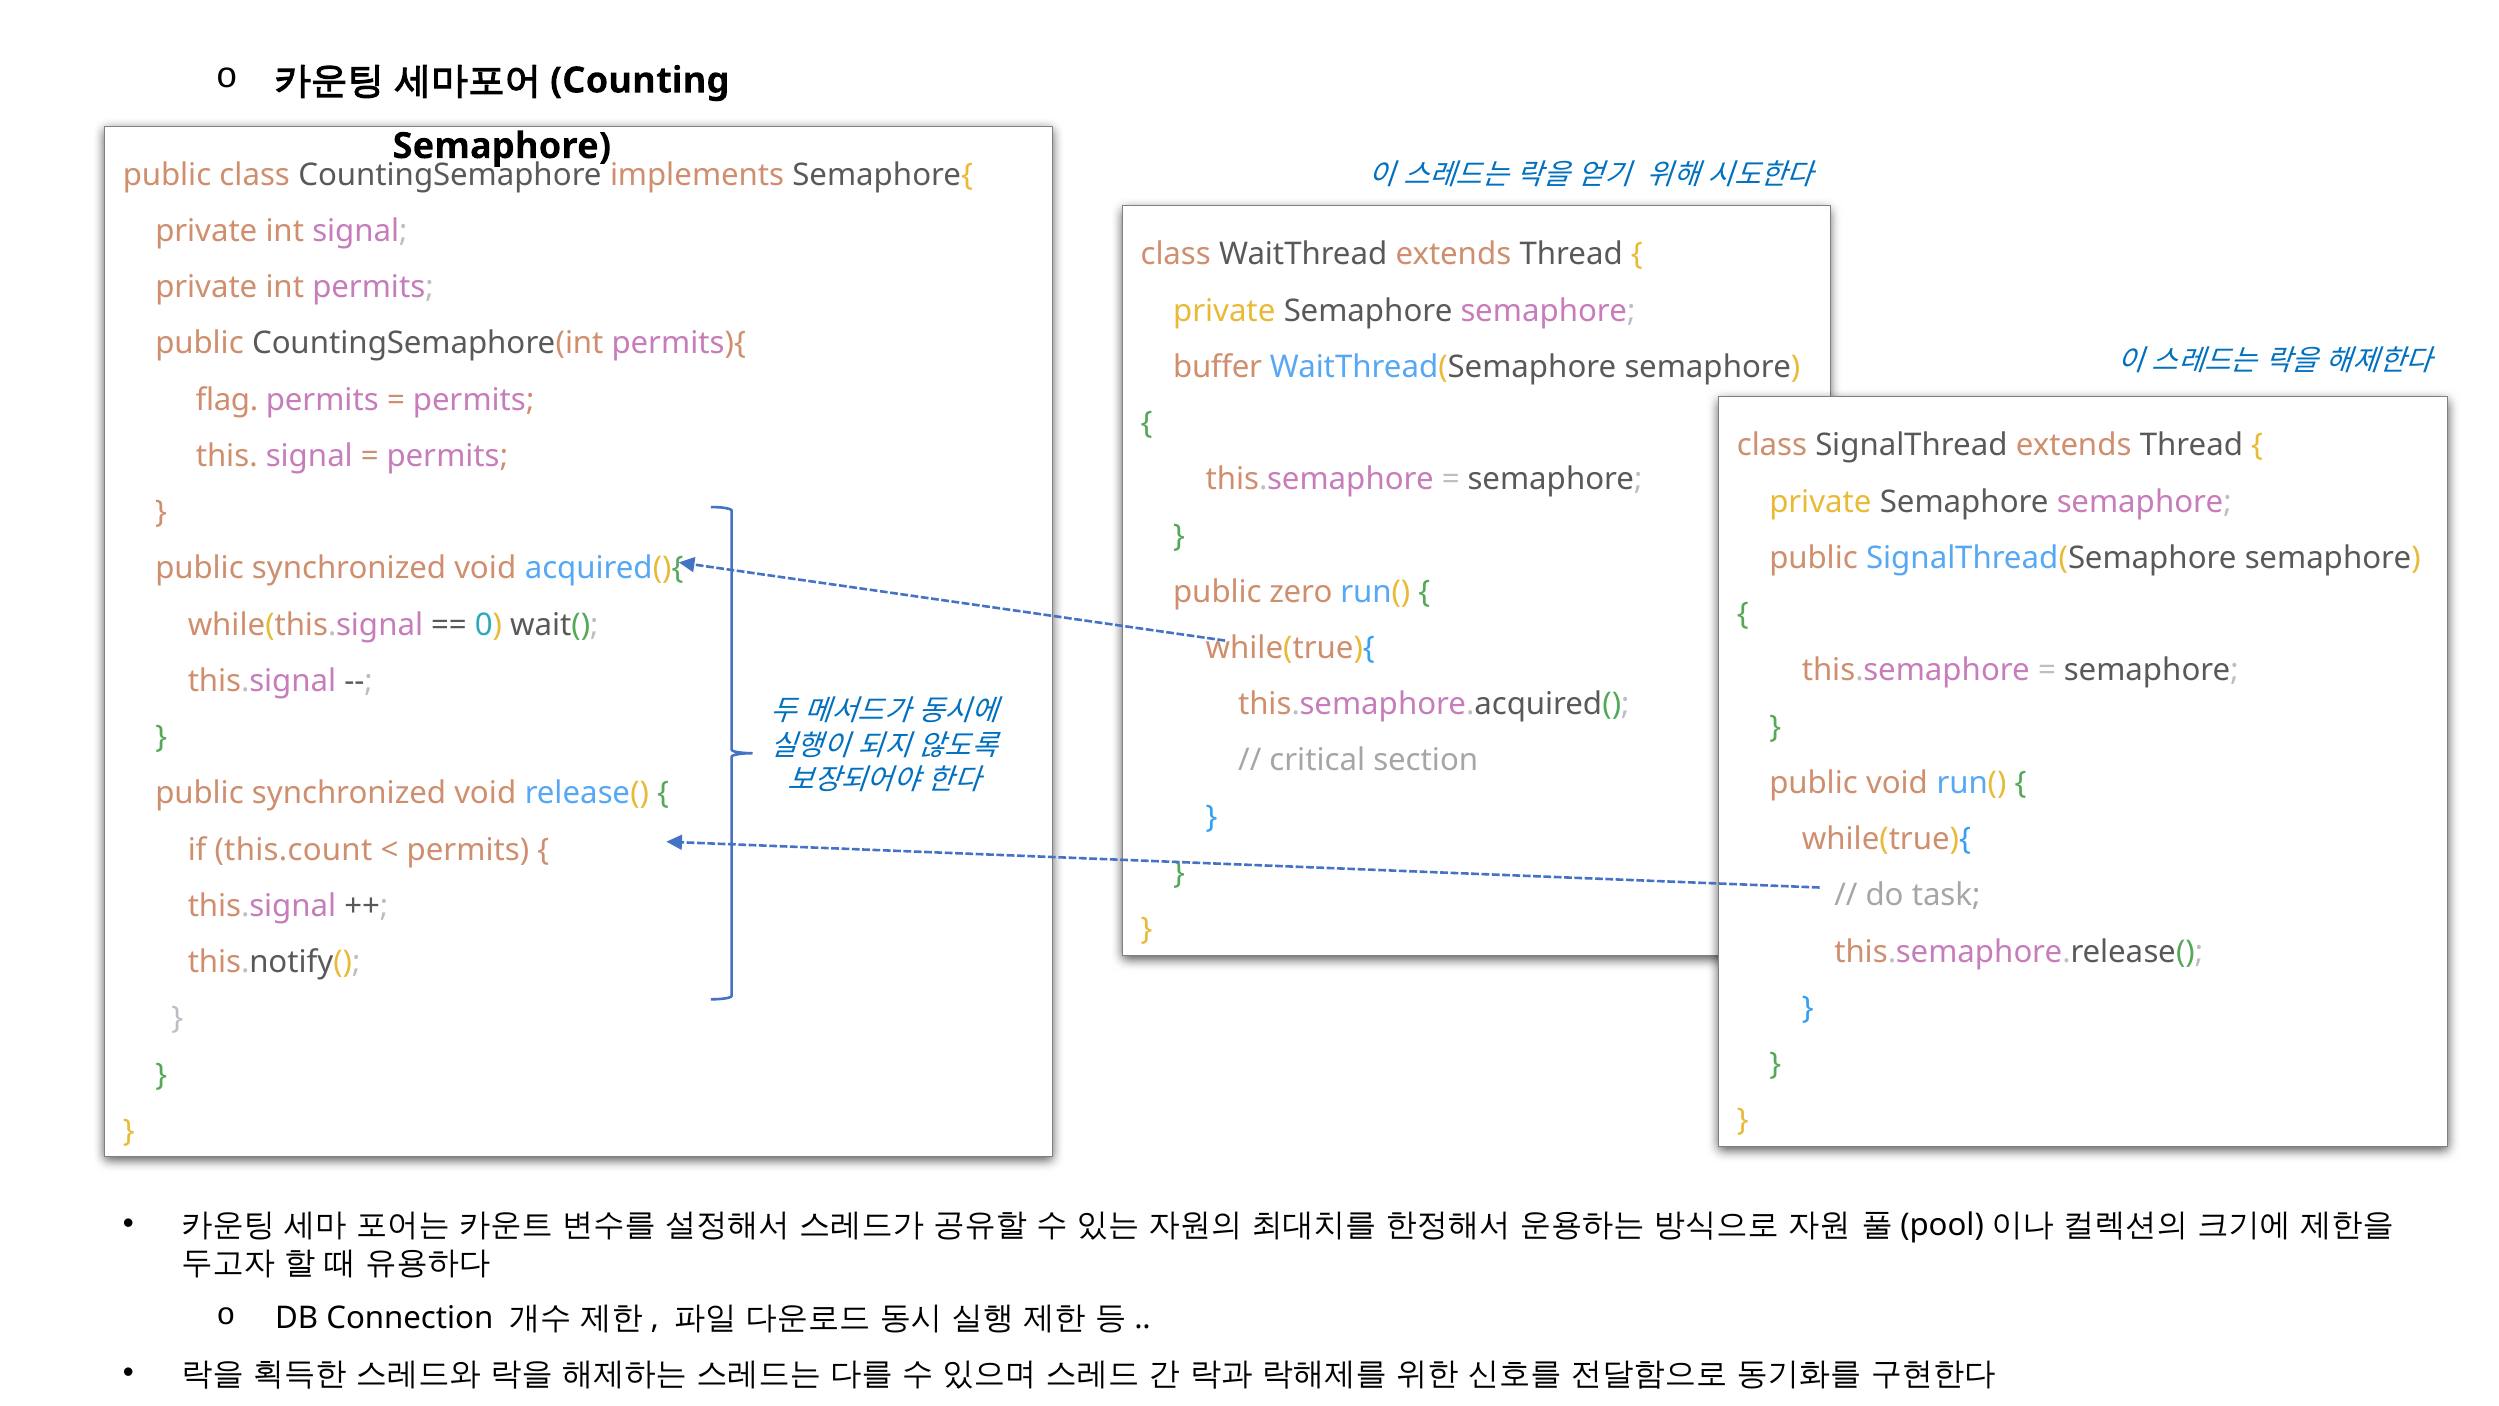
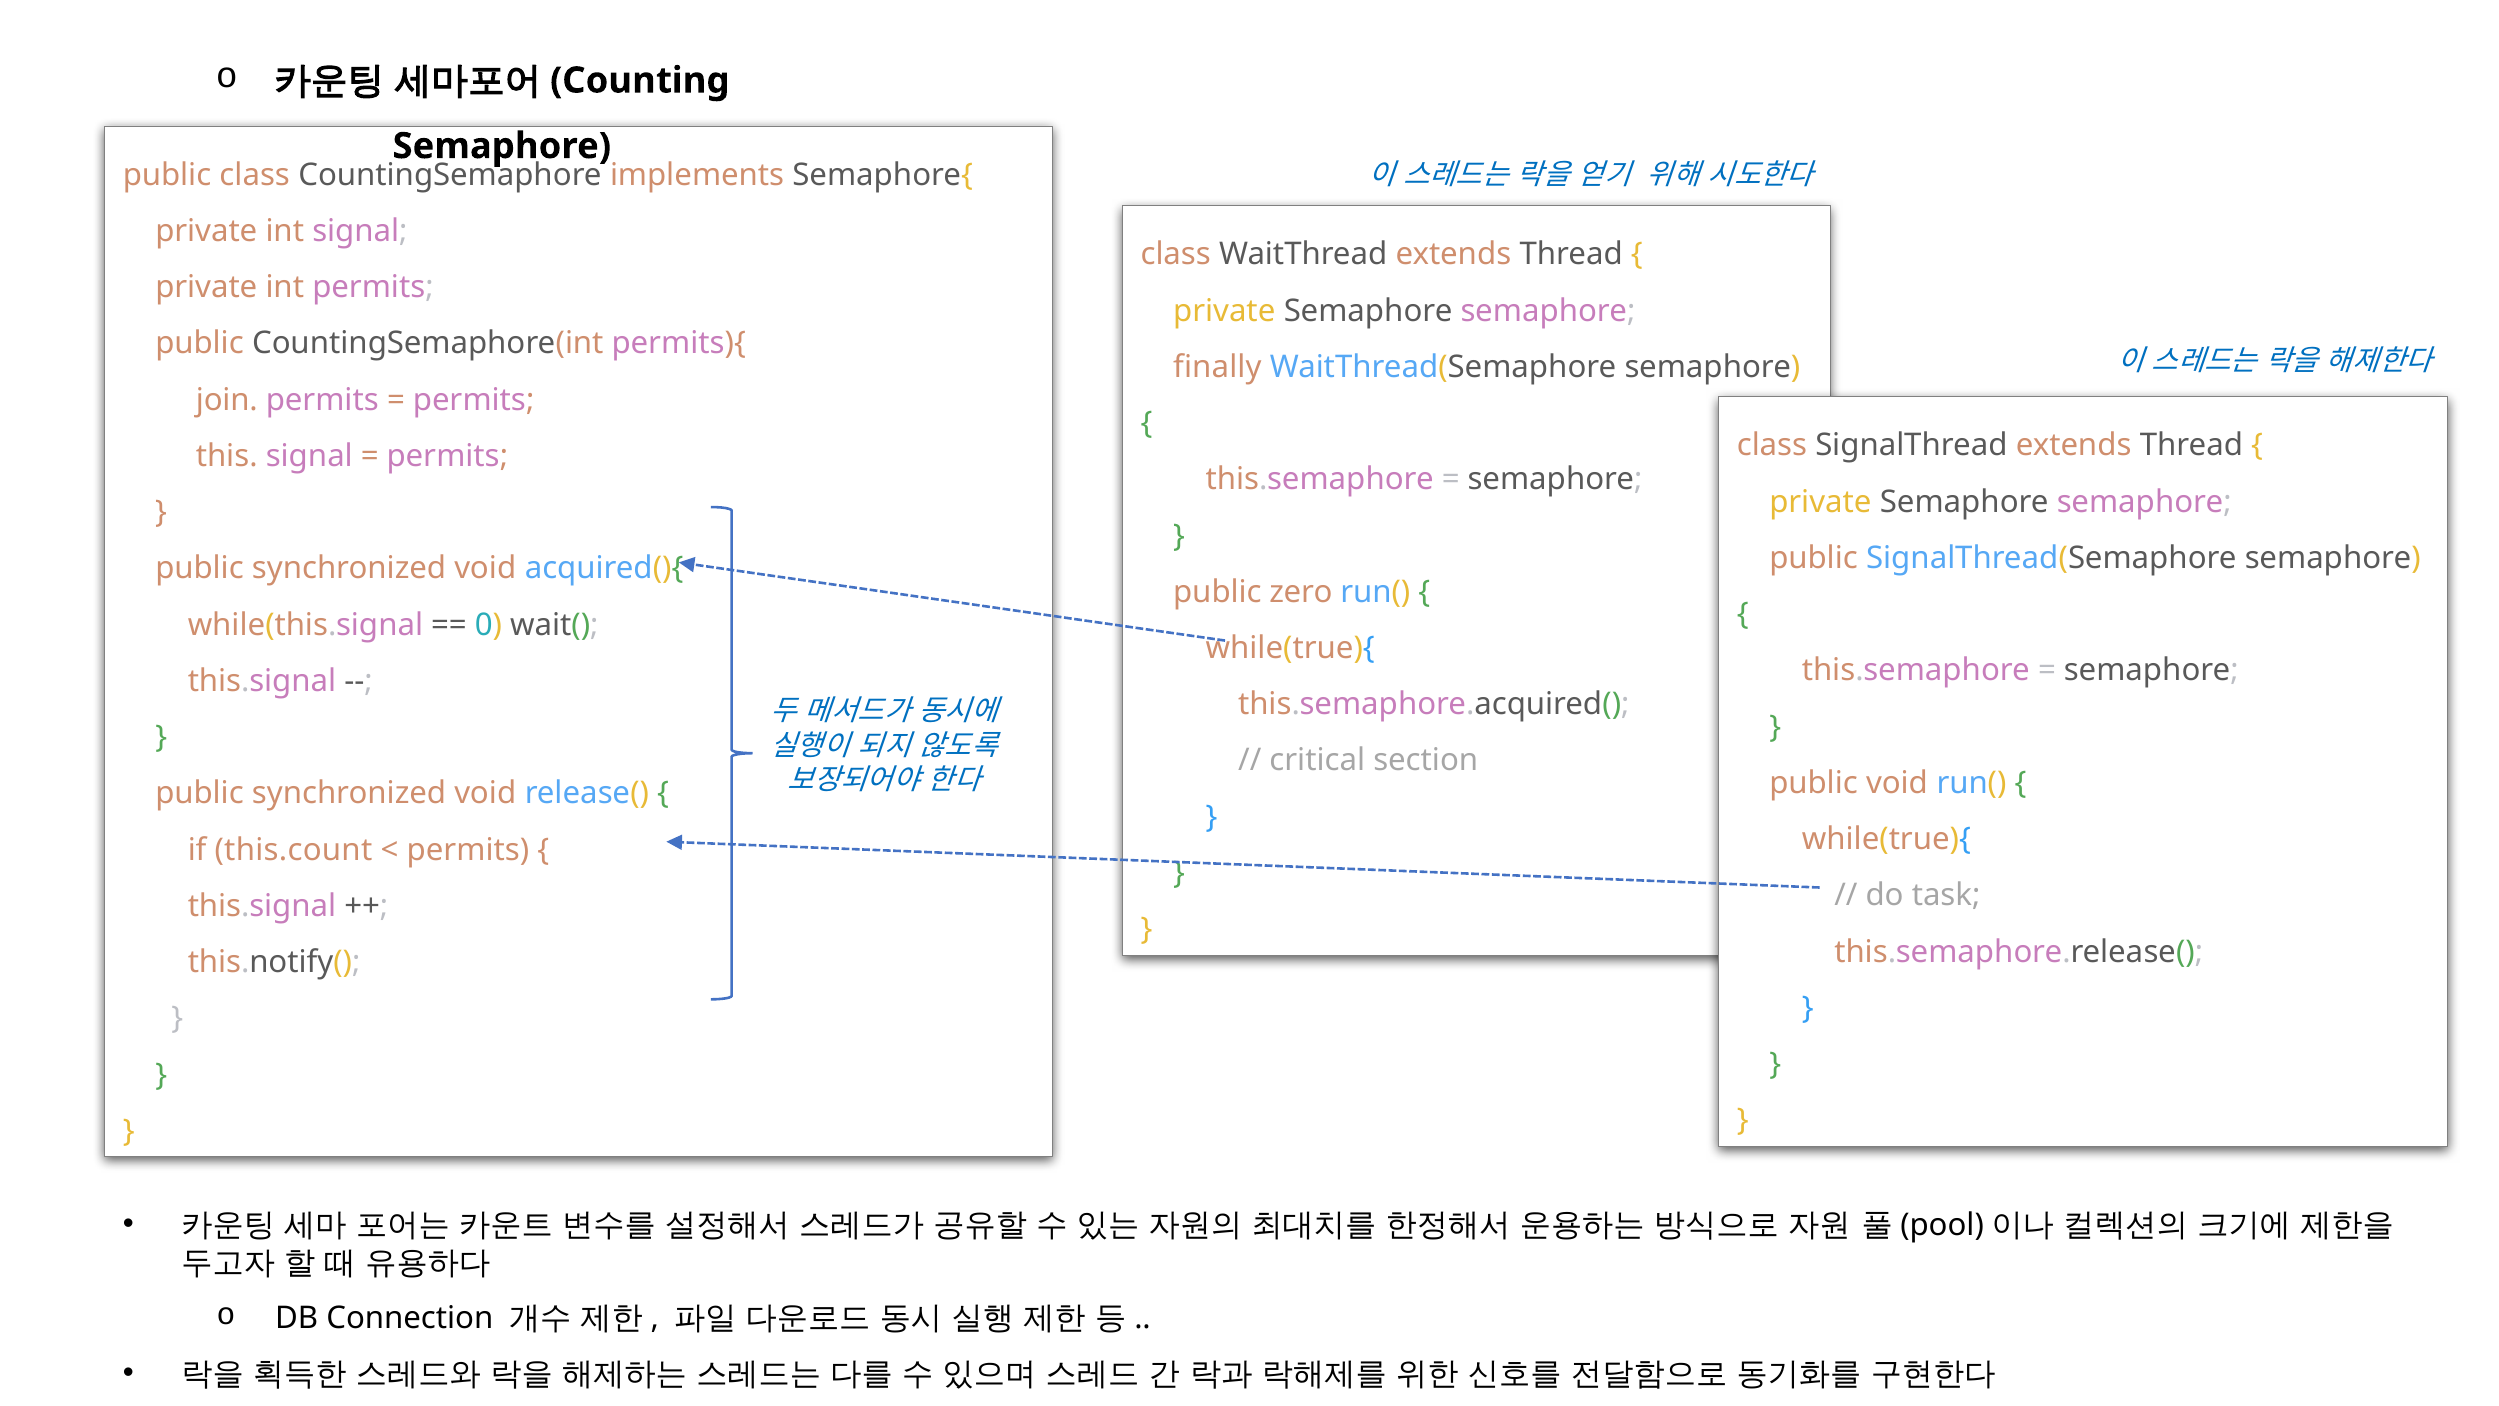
buffer: buffer -> finally
flag: flag -> join
